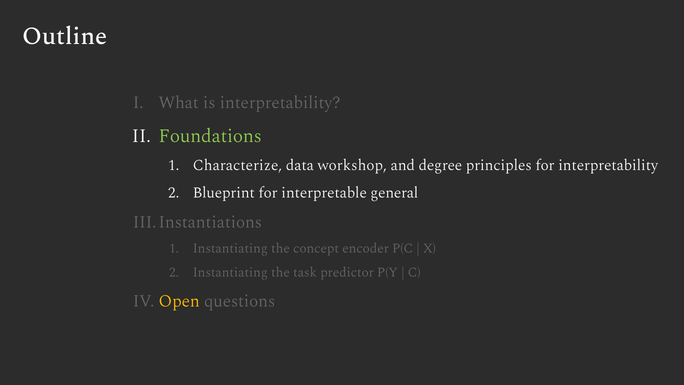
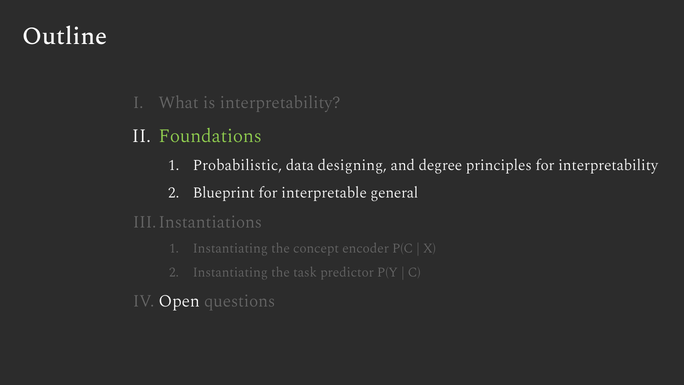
Characterize: Characterize -> Probabilistic
workshop: workshop -> designing
Open colour: yellow -> white
